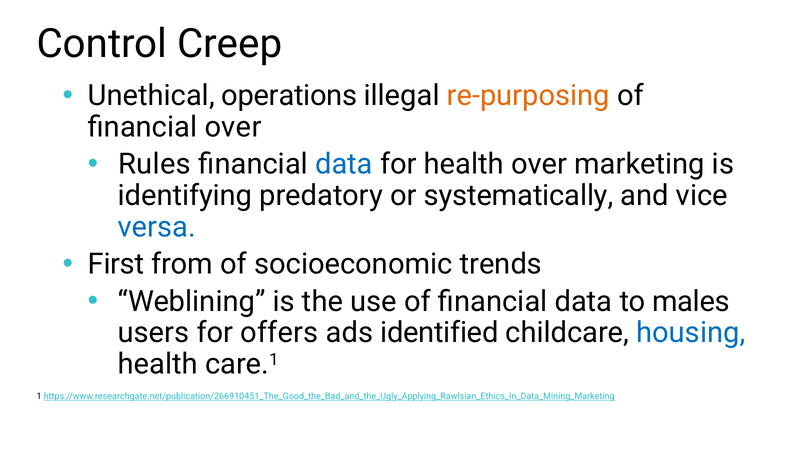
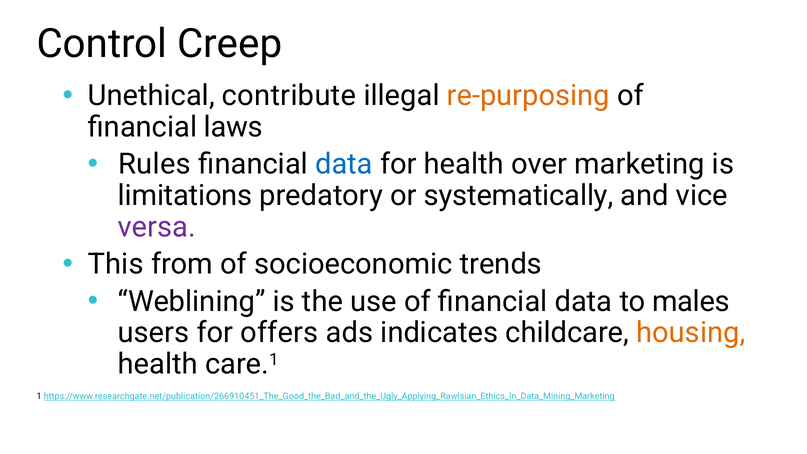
operations: operations -> contribute
financial over: over -> laws
identifying: identifying -> limitations
versa colour: blue -> purple
First: First -> This
identified: identified -> indicates
housing colour: blue -> orange
